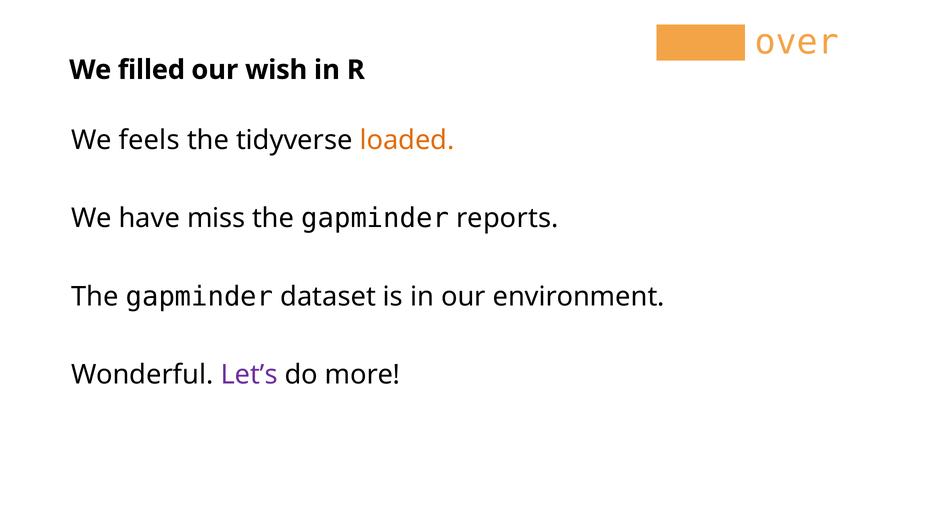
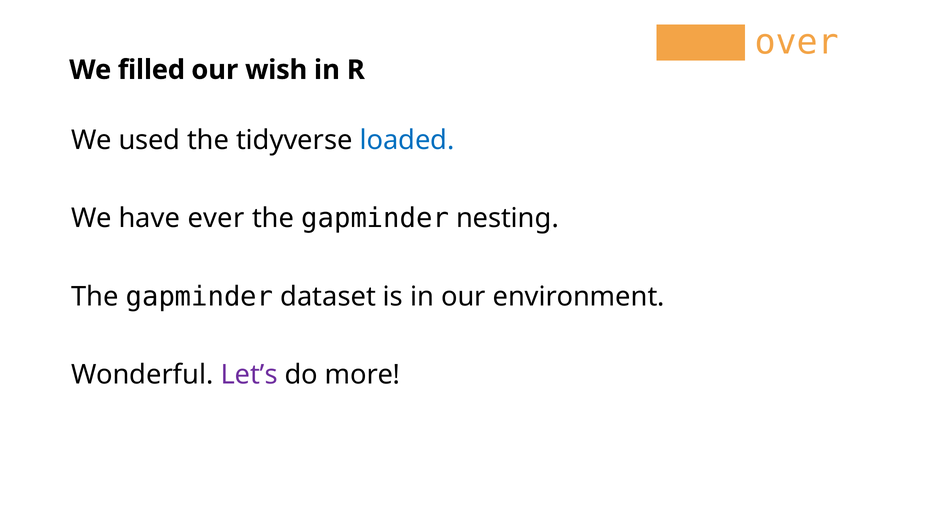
feels: feels -> used
loaded colour: orange -> blue
miss: miss -> ever
reports: reports -> nesting
